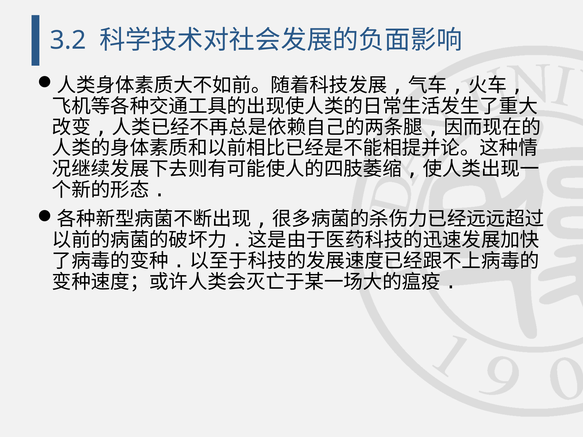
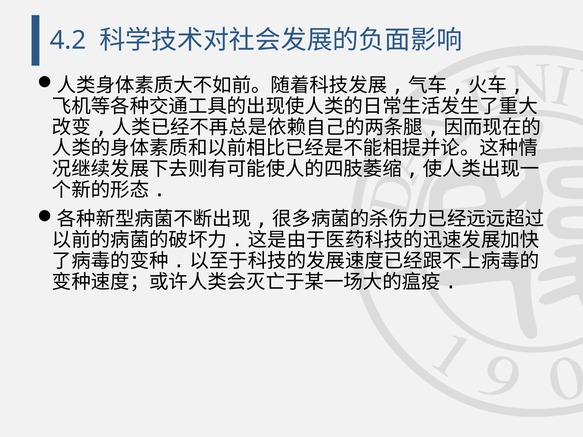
3.2: 3.2 -> 4.2
